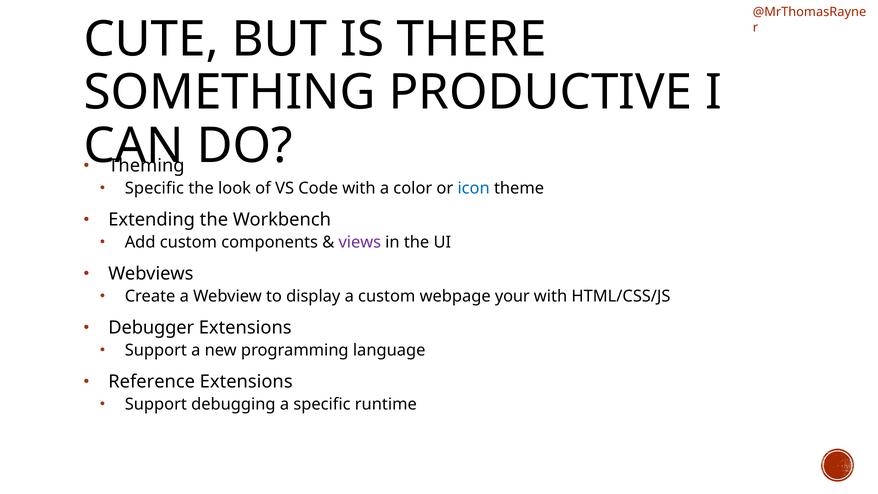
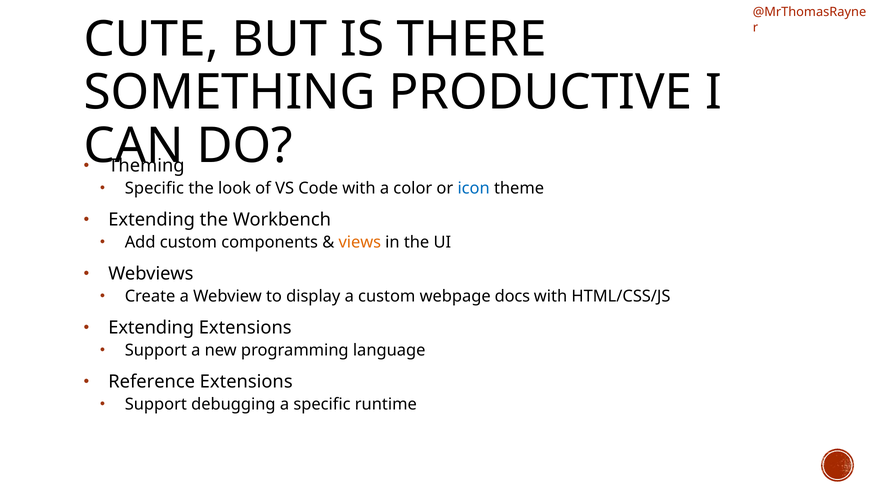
views colour: purple -> orange
your: your -> docs
Debugger at (151, 328): Debugger -> Extending
